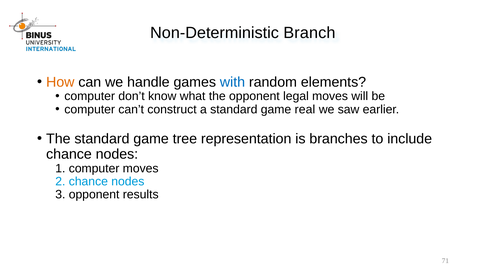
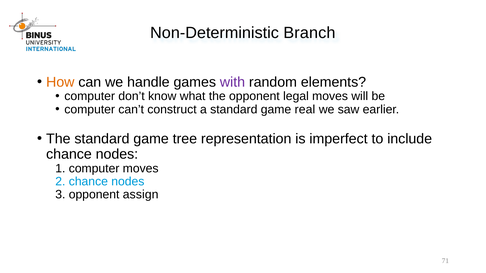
with colour: blue -> purple
branches: branches -> imperfect
results: results -> assign
